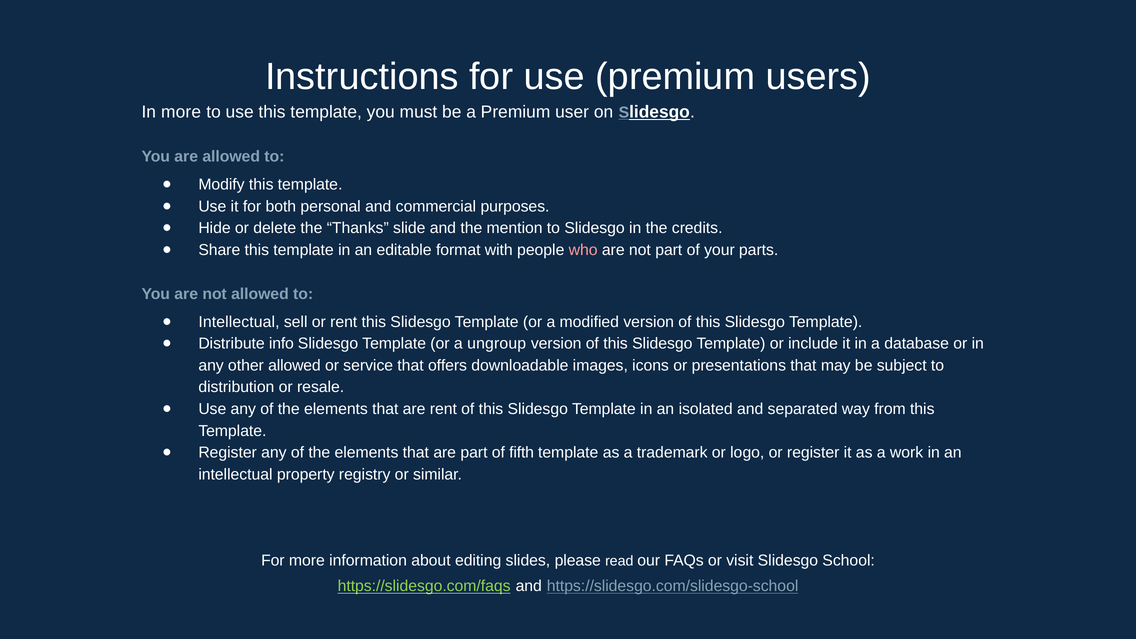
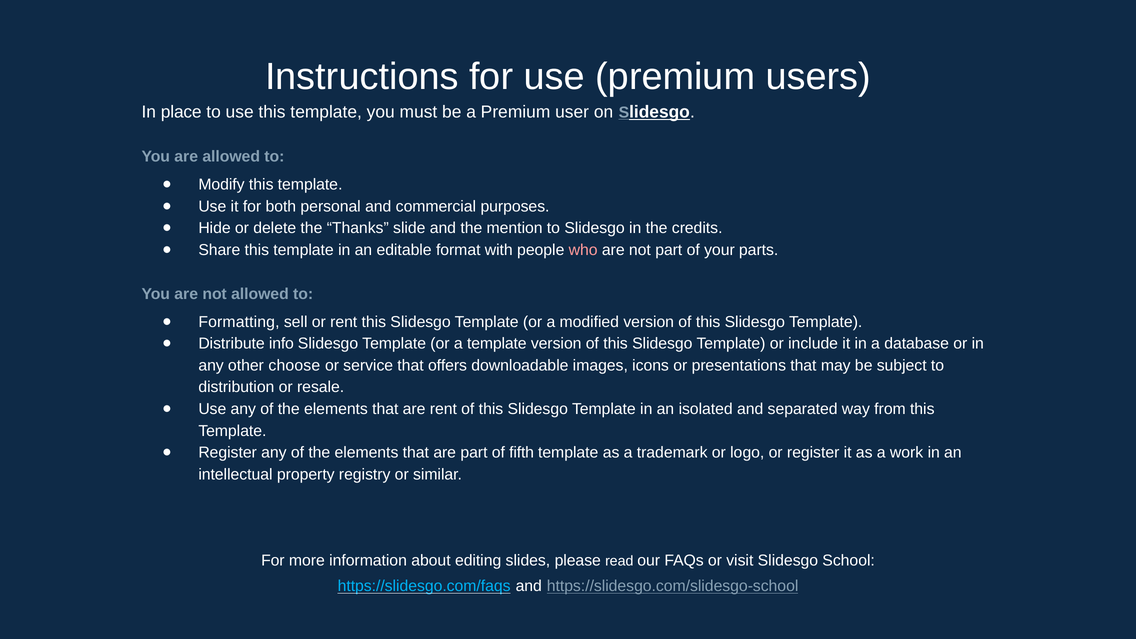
In more: more -> place
Intellectual at (239, 322): Intellectual -> Formatting
a ungroup: ungroup -> template
other allowed: allowed -> choose
https://slidesgo.com/faqs colour: light green -> light blue
